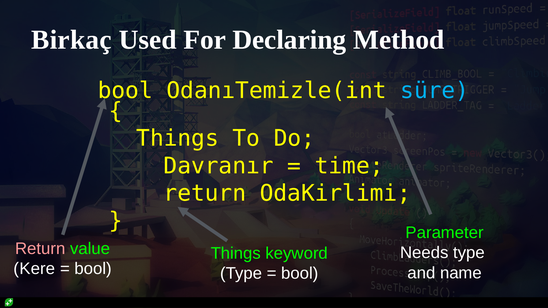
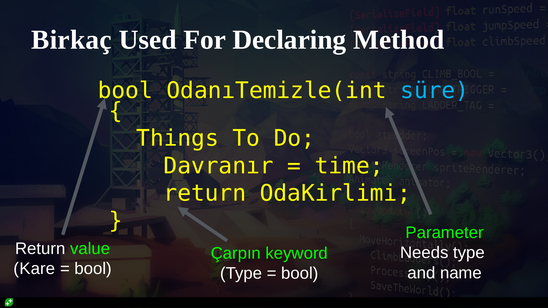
Return at (40, 249) colour: pink -> white
Things at (236, 253): Things -> Çarpın
Kere: Kere -> Kare
